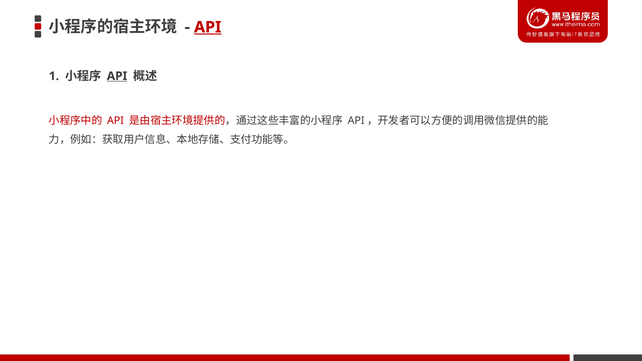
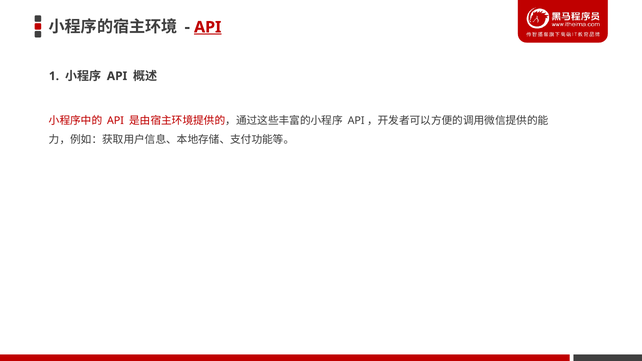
API at (117, 76) underline: present -> none
